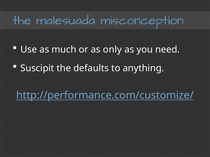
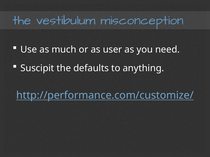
malesuada: malesuada -> vestibulum
only: only -> user
